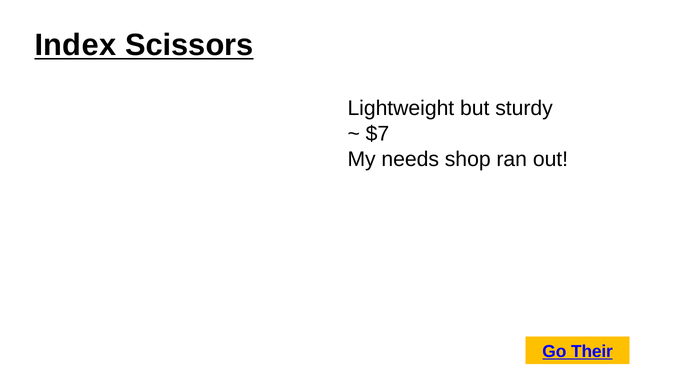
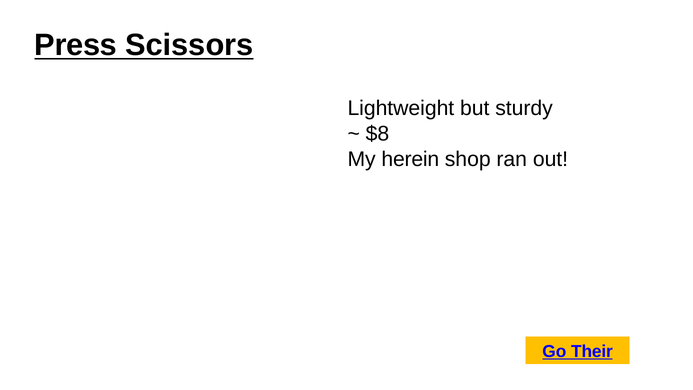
Index: Index -> Press
$7: $7 -> $8
needs: needs -> herein
